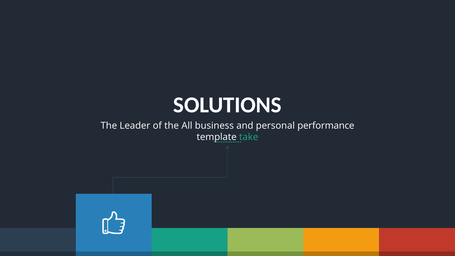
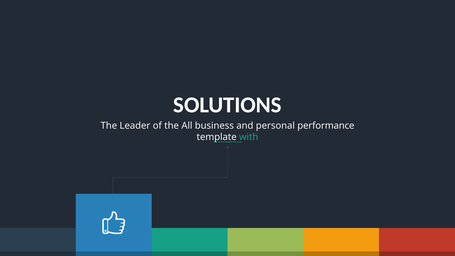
take: take -> with
